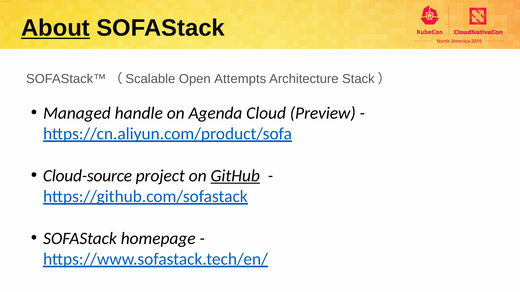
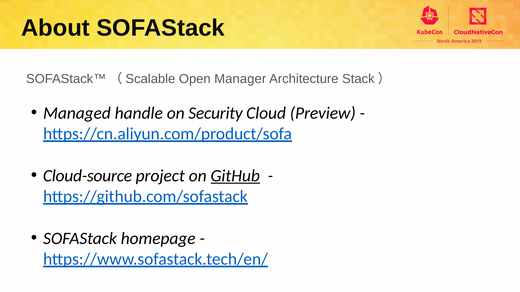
About underline: present -> none
Attempts: Attempts -> Manager
Agenda: Agenda -> Security
